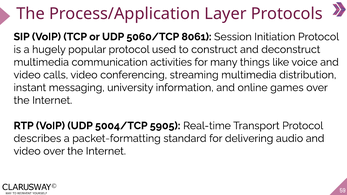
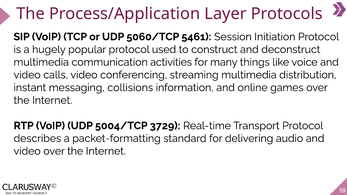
8061: 8061 -> 5461
university: university -> collisions
5905: 5905 -> 3729
